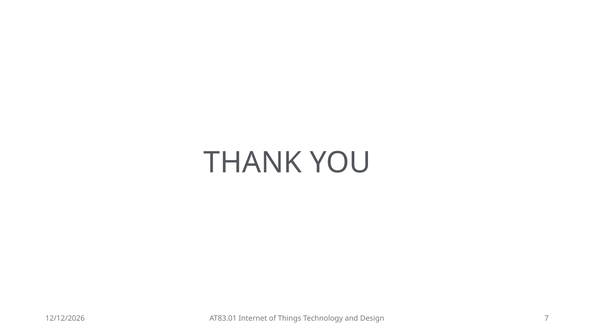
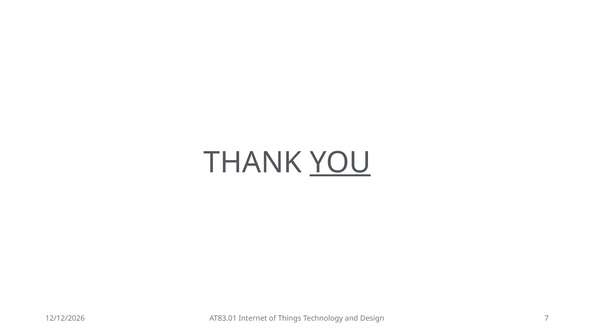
YOU underline: none -> present
